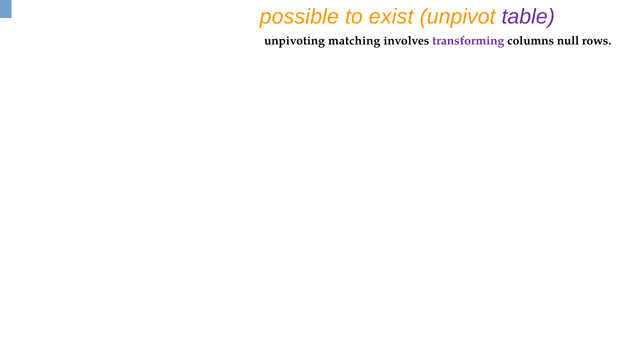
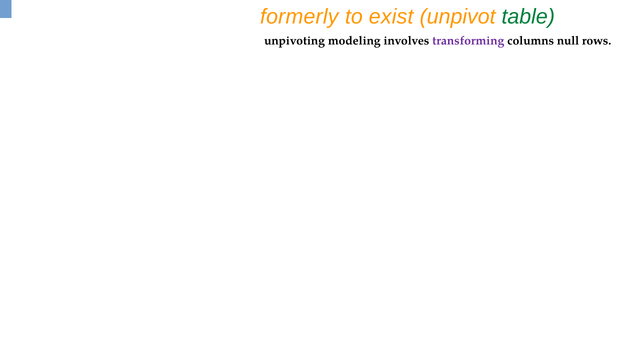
possible: possible -> formerly
table colour: purple -> green
matching: matching -> modeling
